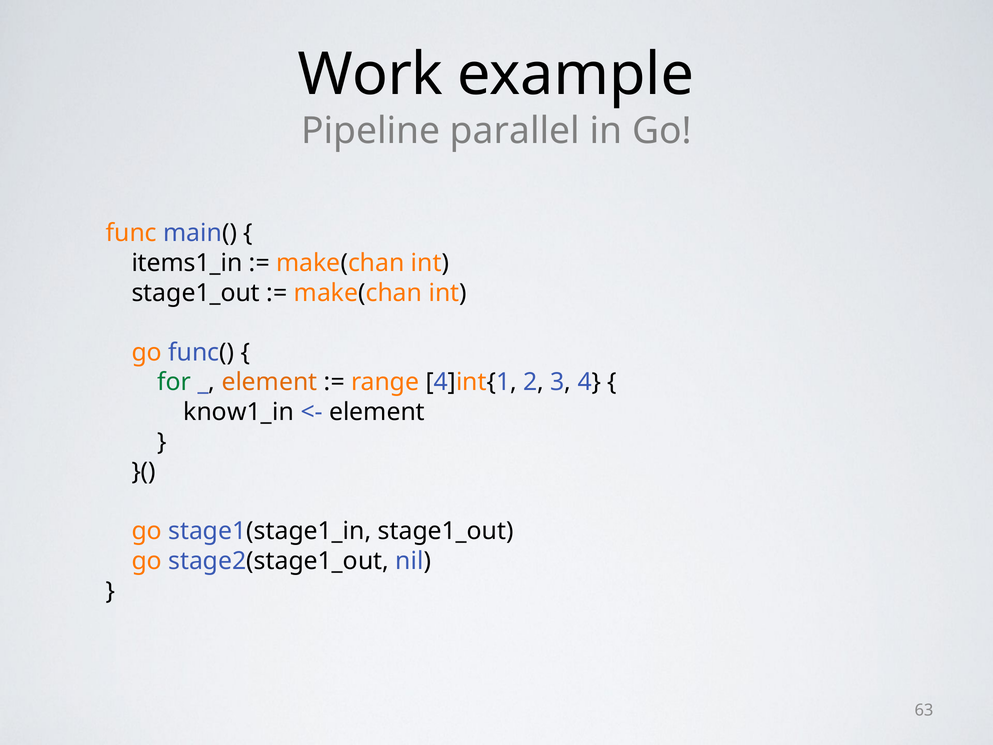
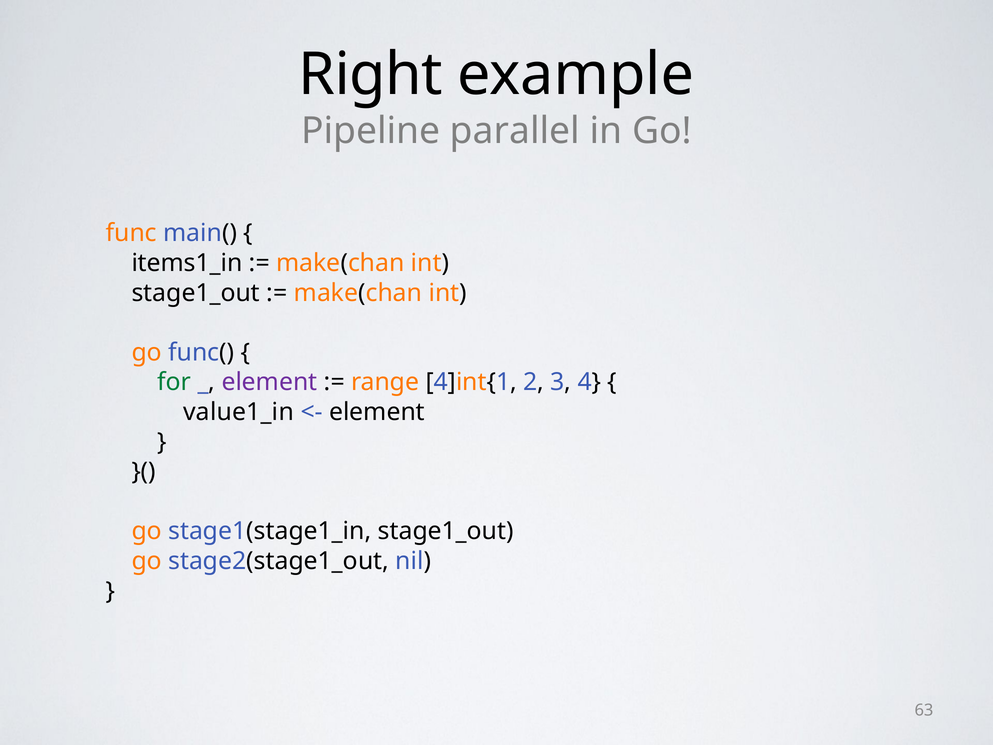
Work: Work -> Right
element at (269, 382) colour: orange -> purple
know1_in: know1_in -> value1_in
